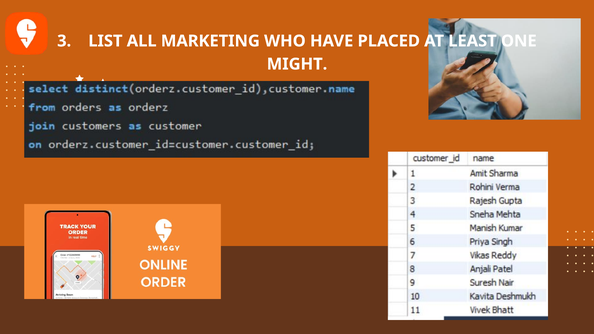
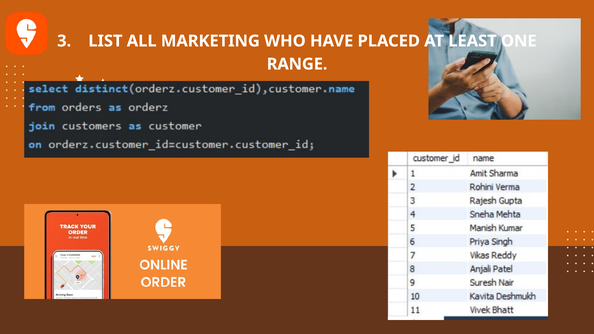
MIGHT: MIGHT -> RANGE
